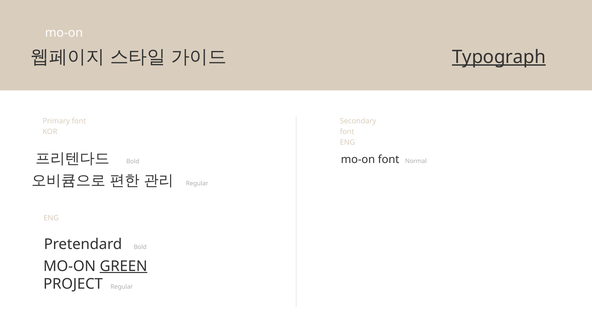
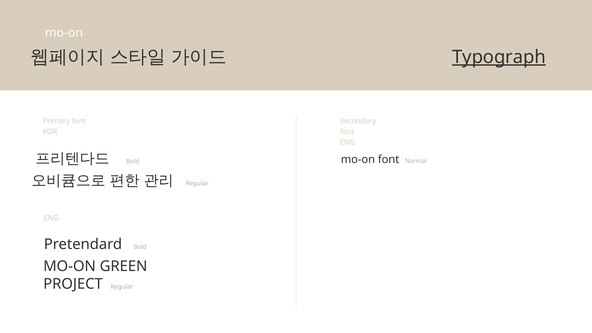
GREEN underline: present -> none
